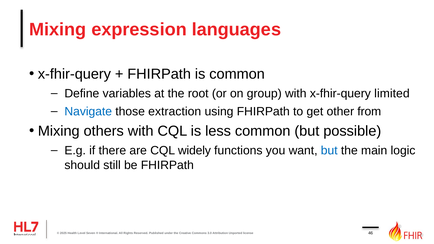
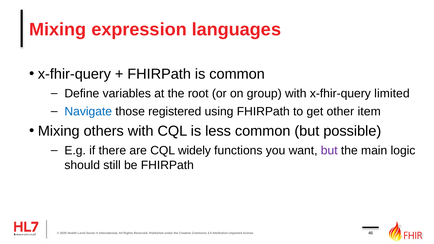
extraction: extraction -> registered
from: from -> item
but at (329, 151) colour: blue -> purple
